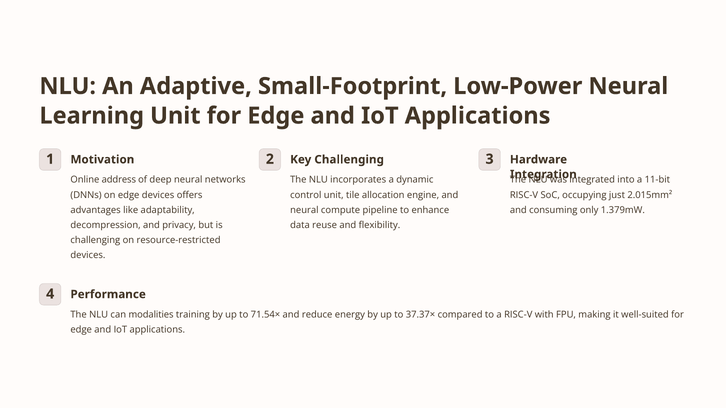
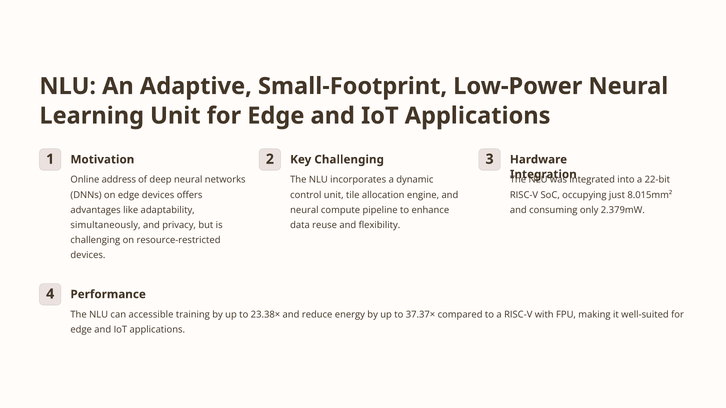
11-bit: 11-bit -> 22-bit
2.015mm²: 2.015mm² -> 8.015mm²
1.379mW: 1.379mW -> 2.379mW
decompression: decompression -> simultaneously
modalities: modalities -> accessible
71.54×: 71.54× -> 23.38×
